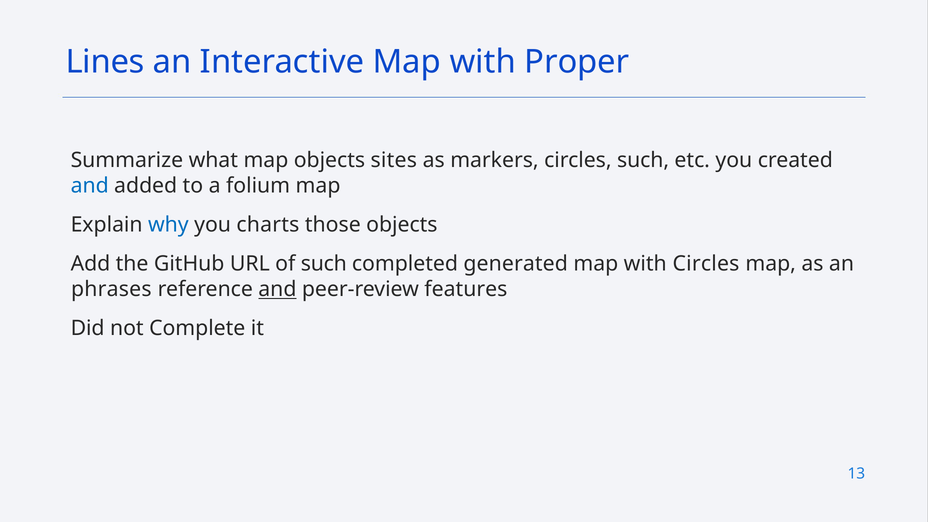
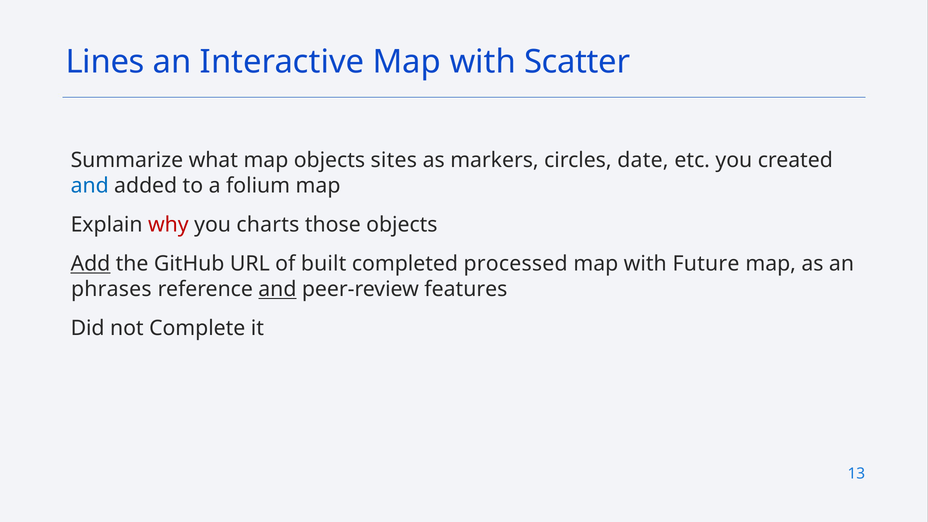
Proper: Proper -> Scatter
circles such: such -> date
why colour: blue -> red
Add underline: none -> present
of such: such -> built
generated: generated -> processed
with Circles: Circles -> Future
